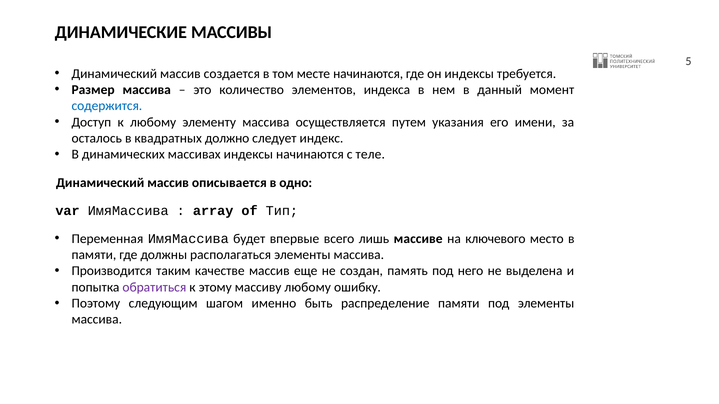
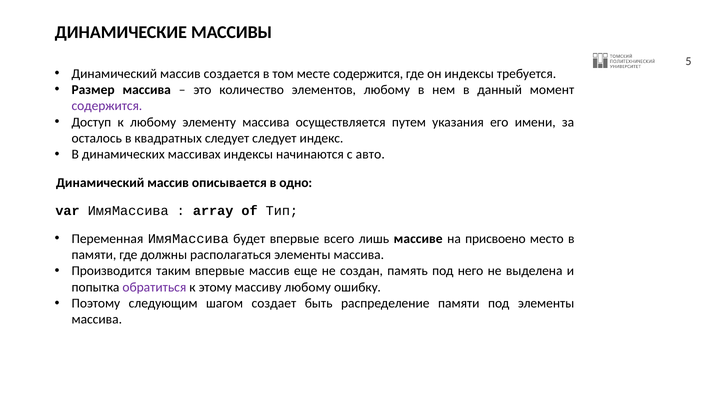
месте начинаются: начинаются -> содержится
элементов индекса: индекса -> любому
содержится at (107, 106) colour: blue -> purple
квадратных должно: должно -> следует
теле: теле -> авто
ключевого: ключевого -> присвоено
таким качестве: качестве -> впервые
именно: именно -> создает
